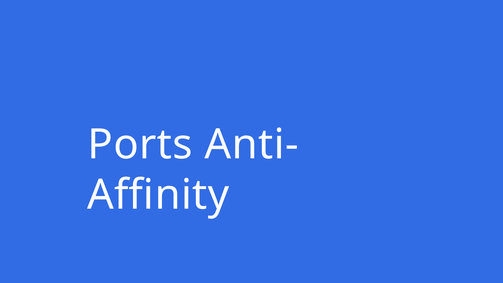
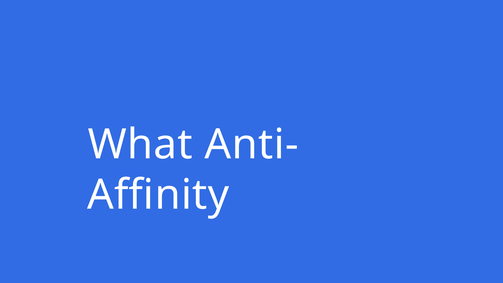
Ports: Ports -> What
